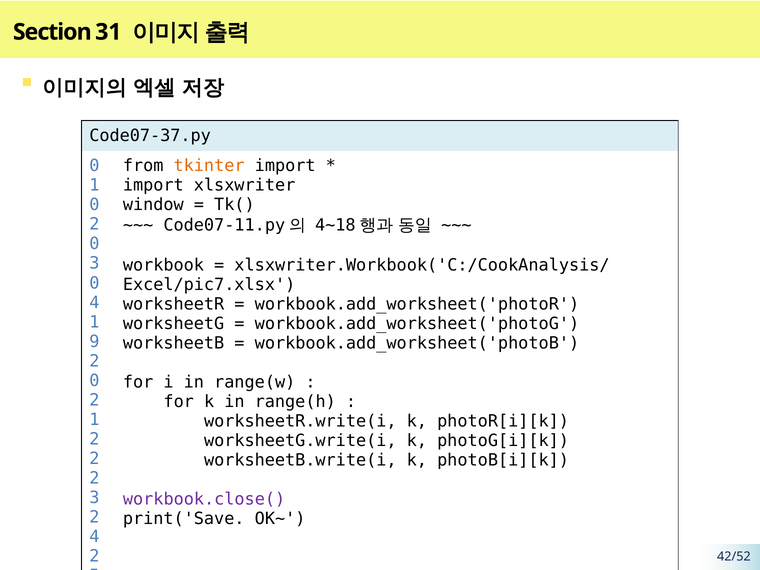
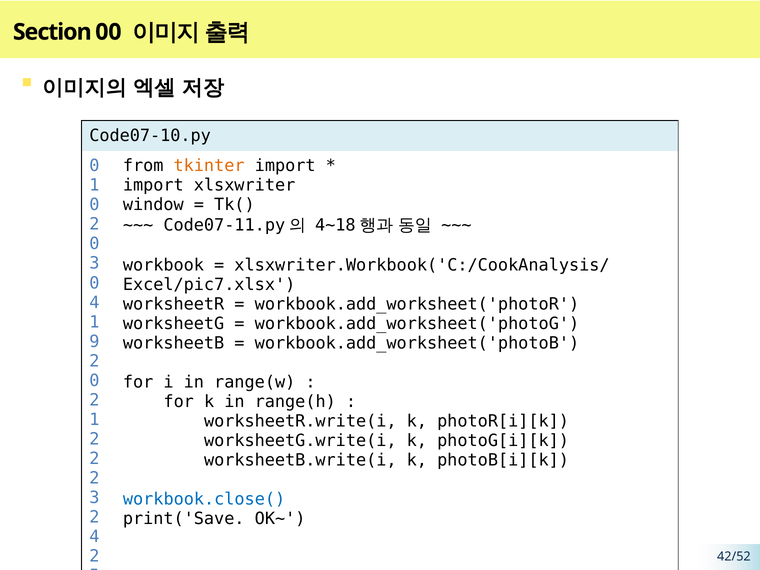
31: 31 -> 00
Code07-37.py: Code07-37.py -> Code07-10.py
workbook.close( colour: purple -> blue
